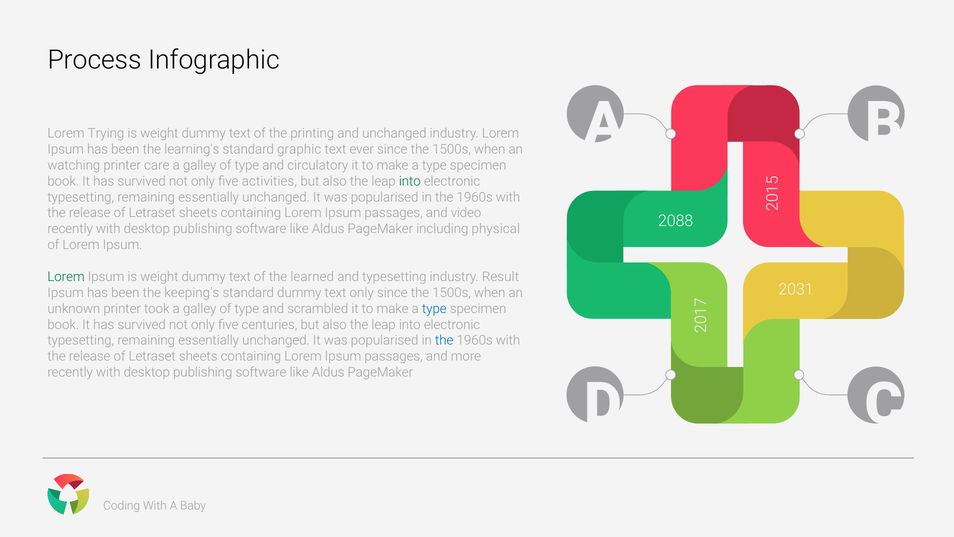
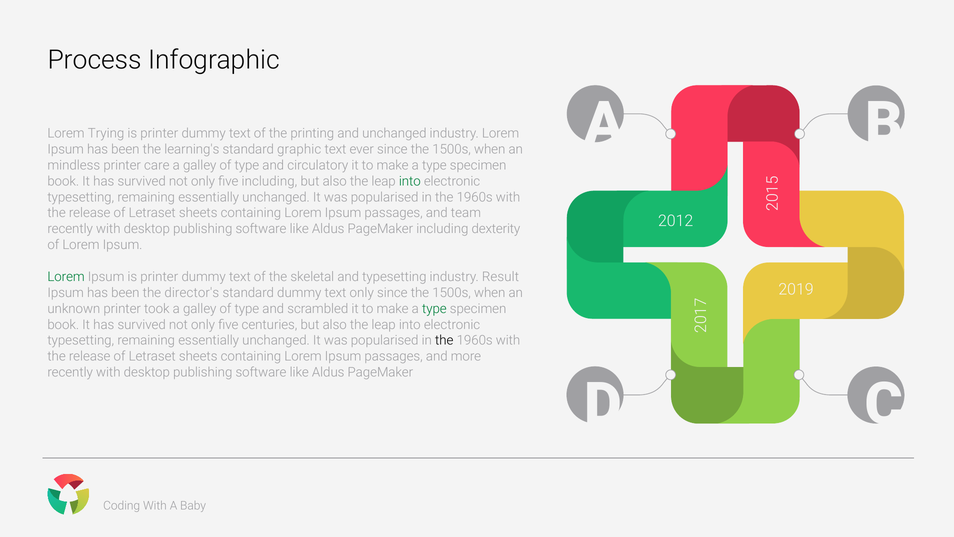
weight at (159, 133): weight -> printer
watching: watching -> mindless
five activities: activities -> including
video: video -> team
2088: 2088 -> 2012
physical: physical -> dexterity
Ipsum is weight: weight -> printer
learned: learned -> skeletal
2031: 2031 -> 2019
keeping's: keeping's -> director's
type at (434, 308) colour: blue -> green
the at (444, 340) colour: blue -> black
